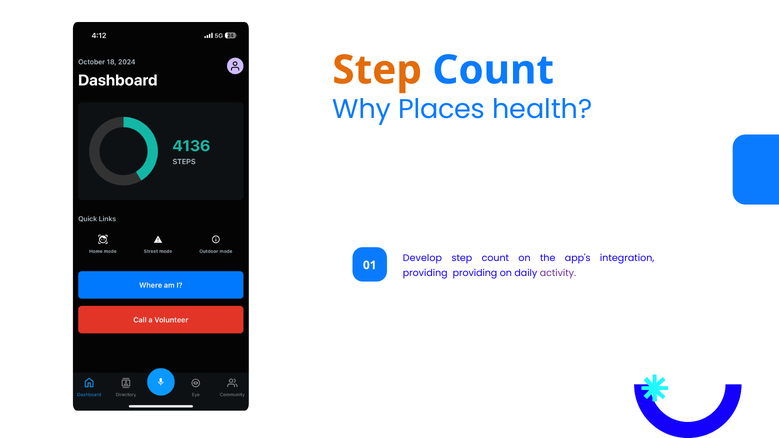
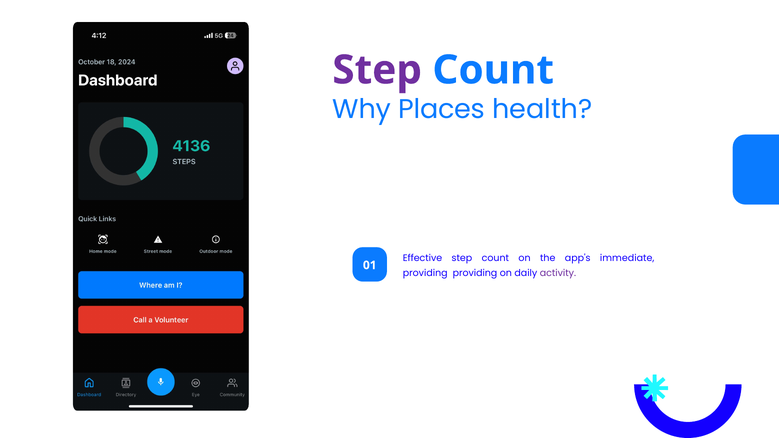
Step at (377, 70) colour: orange -> purple
Develop: Develop -> Effective
integration: integration -> immediate
